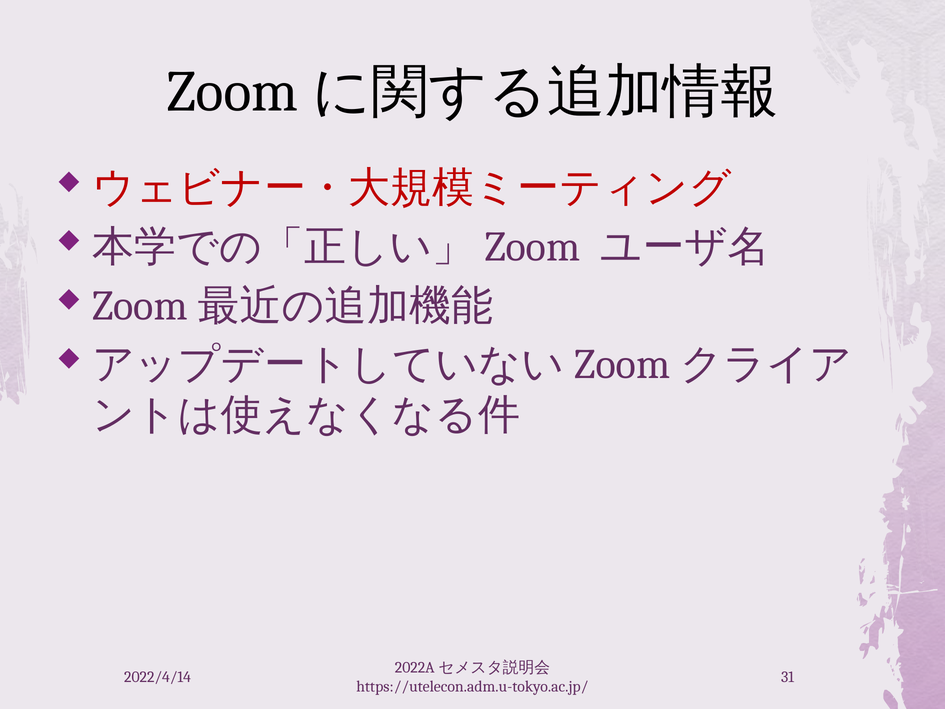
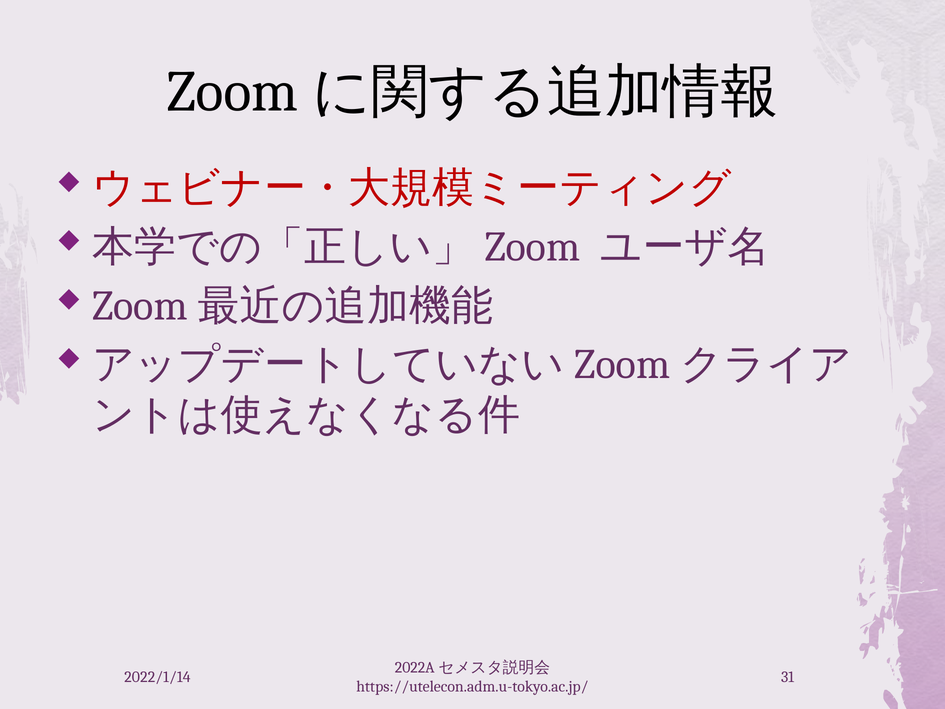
2022/4/14: 2022/4/14 -> 2022/1/14
